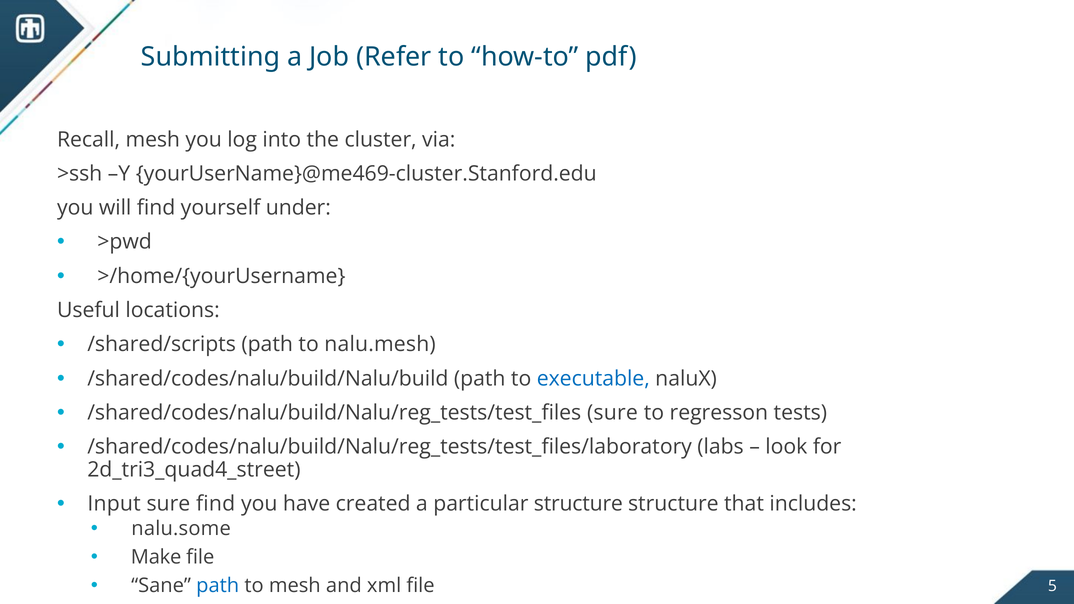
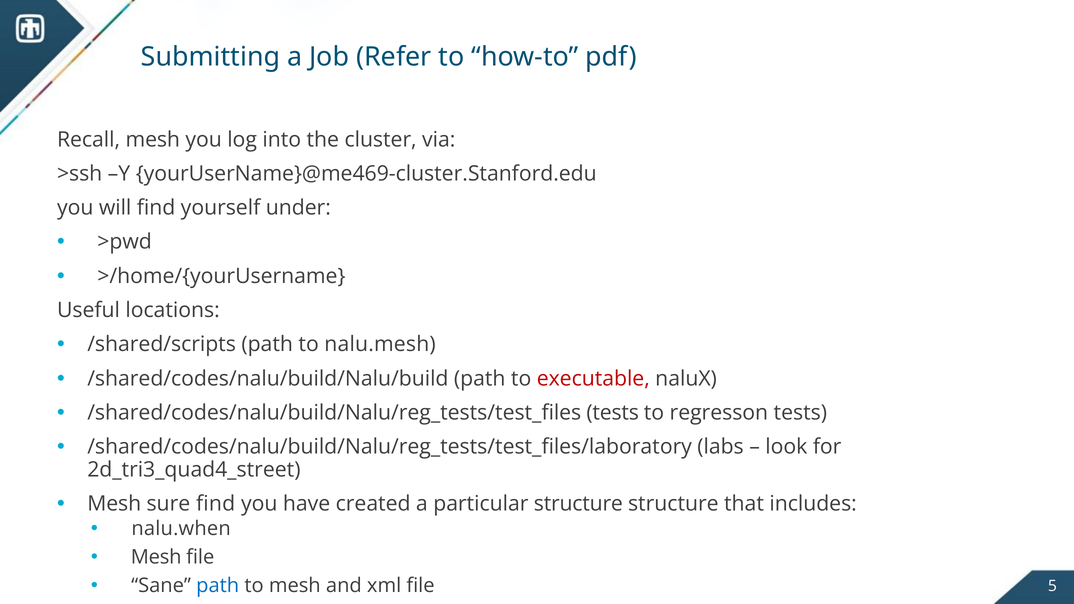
executable colour: blue -> red
/shared/codes/nalu/build/Nalu/reg_tests/test_files sure: sure -> tests
Input at (114, 504): Input -> Mesh
nalu.some: nalu.some -> nalu.when
Make at (156, 557): Make -> Mesh
